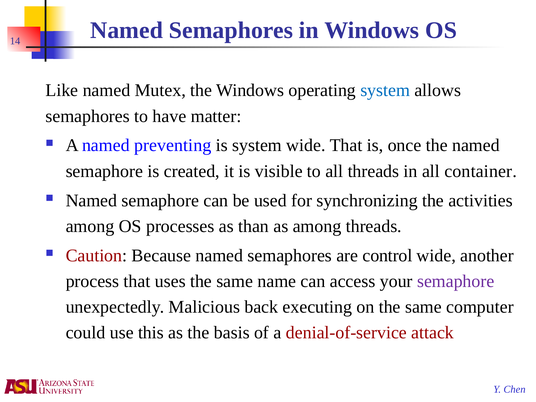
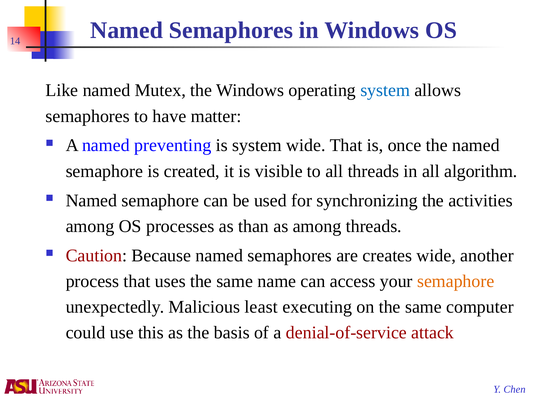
container: container -> algorithm
control: control -> creates
semaphore at (456, 281) colour: purple -> orange
back: back -> least
